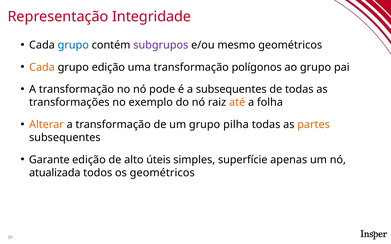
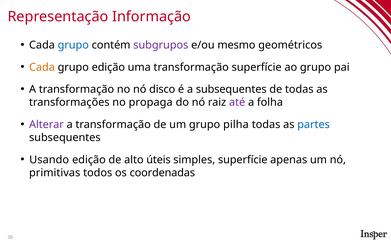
Integridade: Integridade -> Informação
transformação polígonos: polígonos -> superfície
pode: pode -> disco
exemplo: exemplo -> propaga
até colour: orange -> purple
Alterar colour: orange -> purple
partes colour: orange -> blue
Garante: Garante -> Usando
atualizada: atualizada -> primitivas
os geométricos: geométricos -> coordenadas
